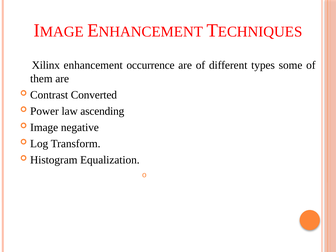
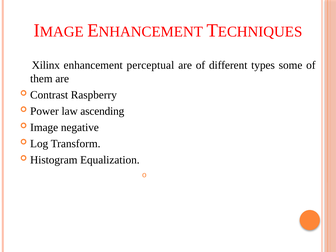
occurrence: occurrence -> perceptual
Converted: Converted -> Raspberry
